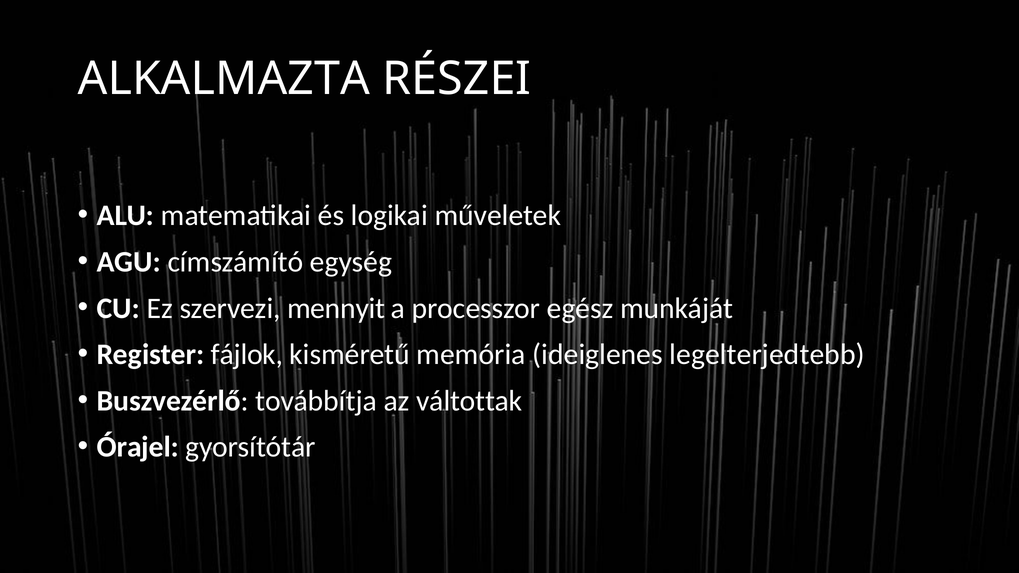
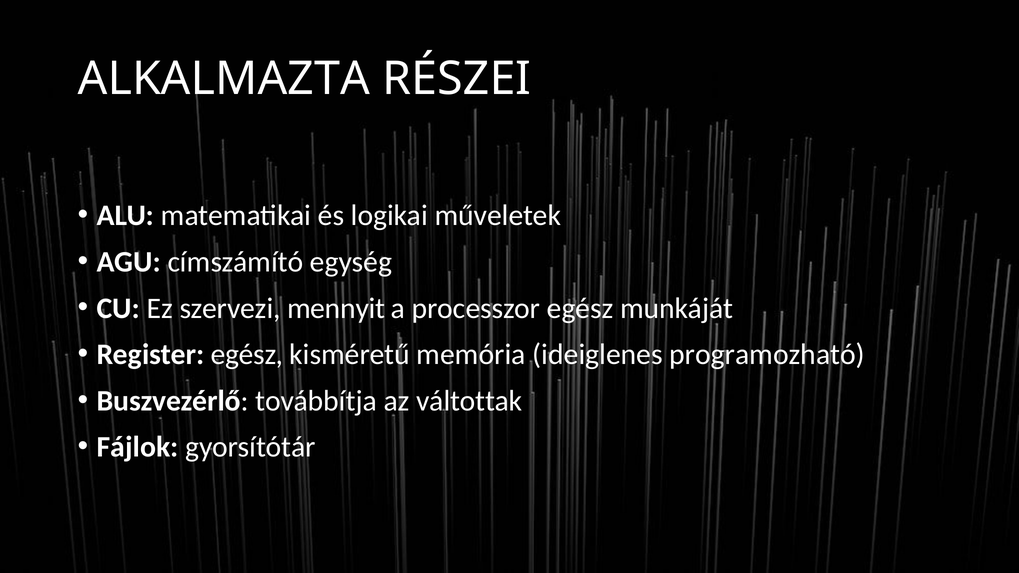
Register fájlok: fájlok -> egész
legelterjedtebb: legelterjedtebb -> programozható
Órajel: Órajel -> Fájlok
